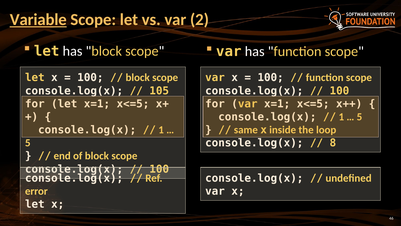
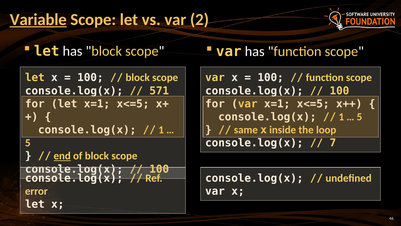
105: 105 -> 571
8: 8 -> 7
end underline: none -> present
